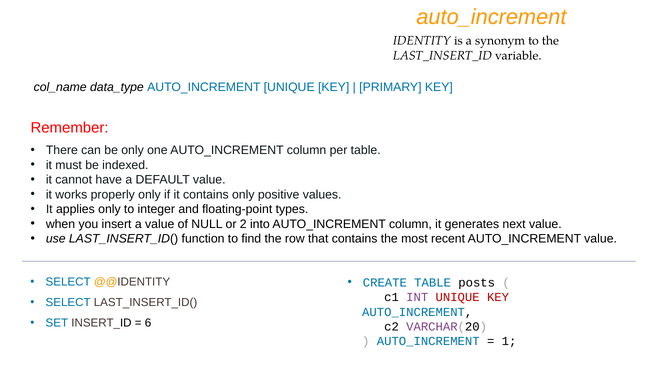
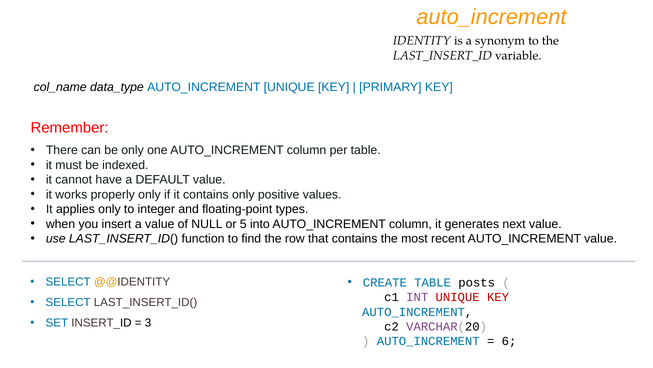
2: 2 -> 5
6: 6 -> 3
1: 1 -> 6
